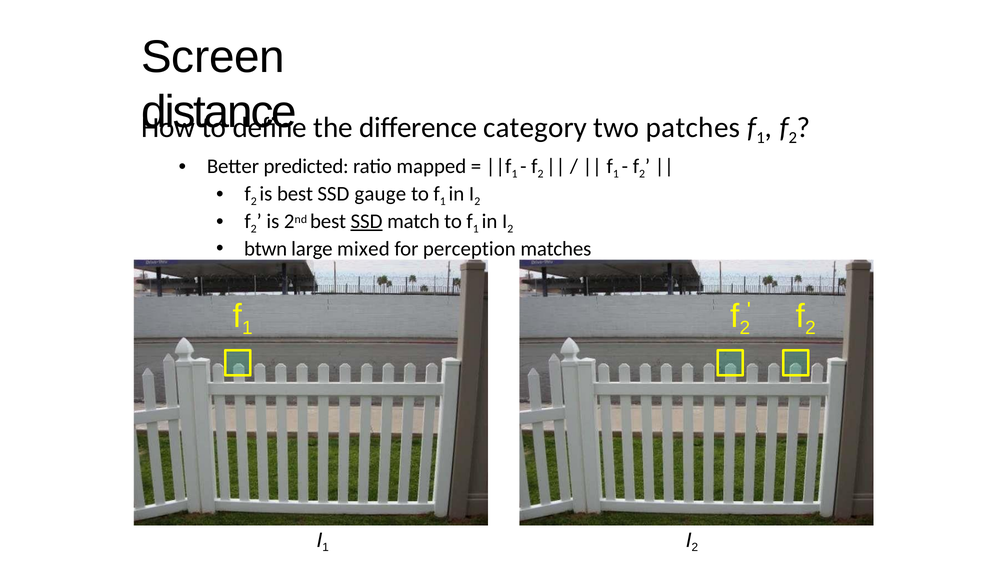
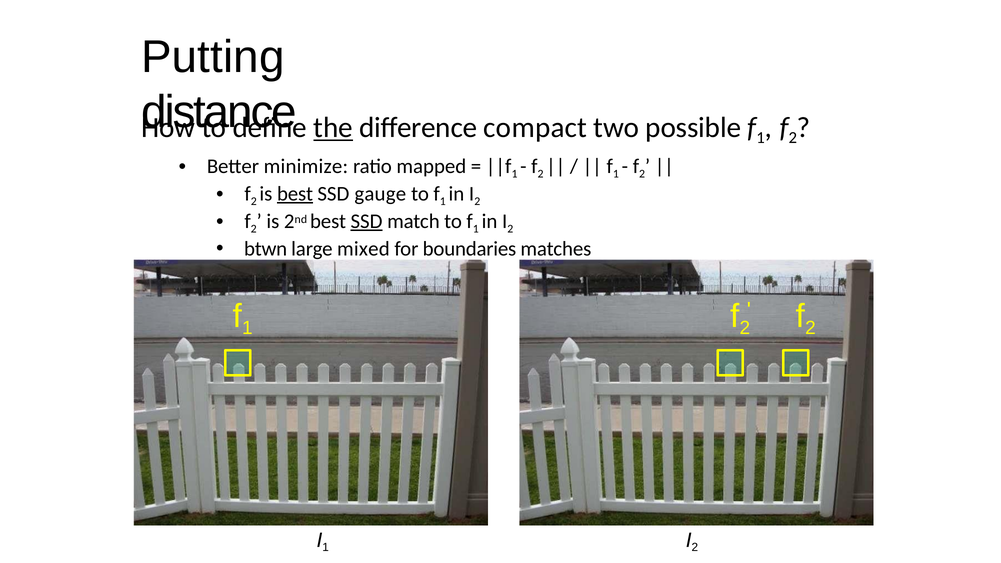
Screen: Screen -> Putting
the underline: none -> present
category: category -> compact
patches: patches -> possible
predicted: predicted -> minimize
best at (295, 194) underline: none -> present
perception: perception -> boundaries
